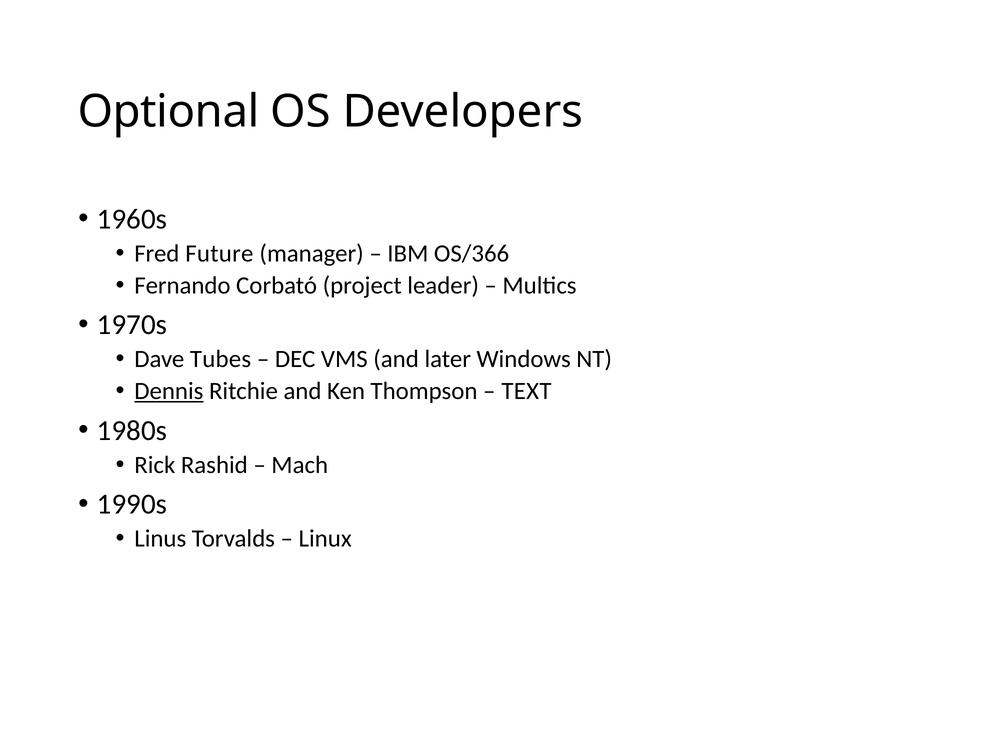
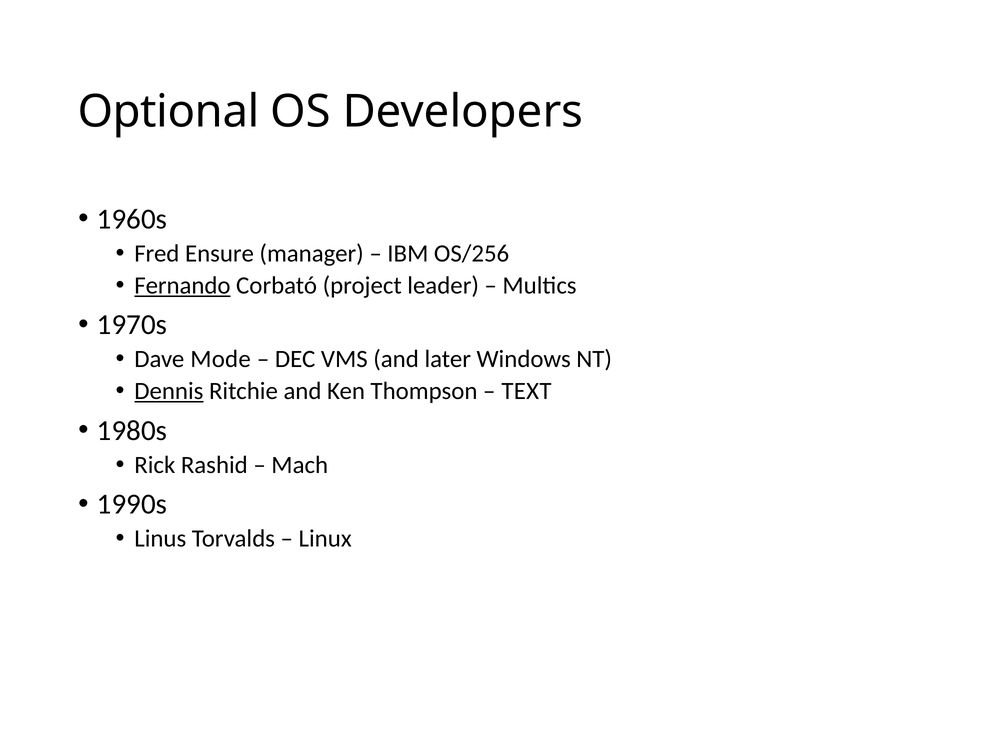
Future: Future -> Ensure
OS/366: OS/366 -> OS/256
Fernando underline: none -> present
Tubes: Tubes -> Mode
